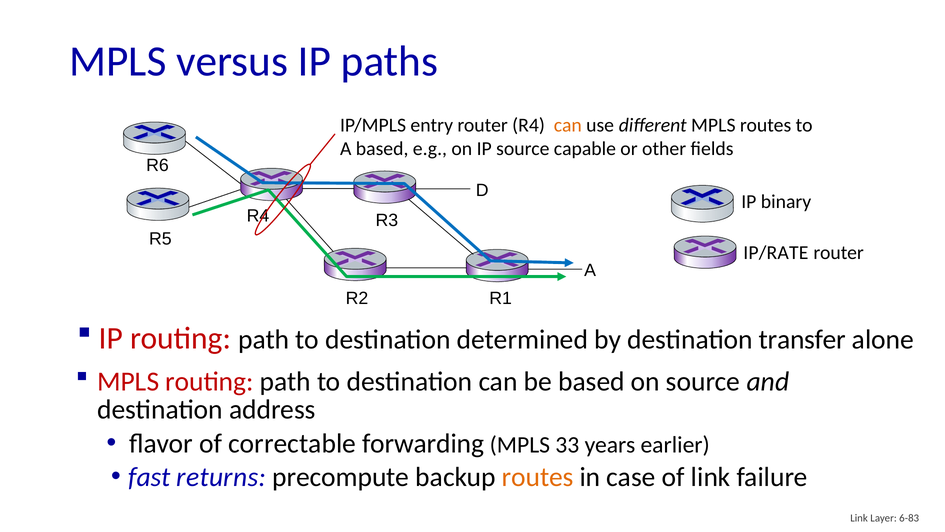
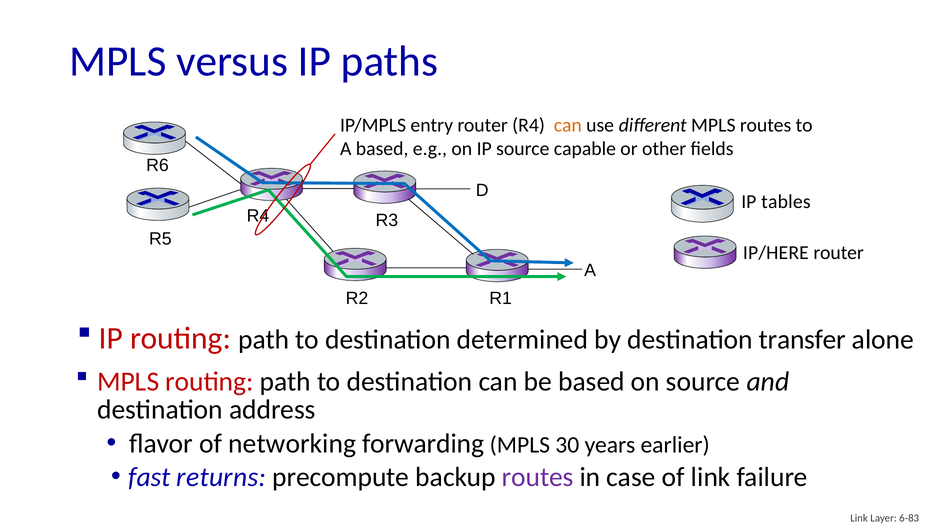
binary: binary -> tables
IP/RATE: IP/RATE -> IP/HERE
correctable: correctable -> networking
33: 33 -> 30
routes at (538, 477) colour: orange -> purple
